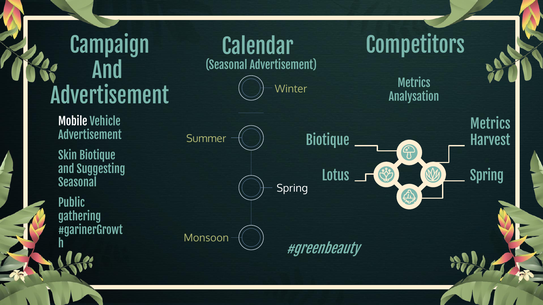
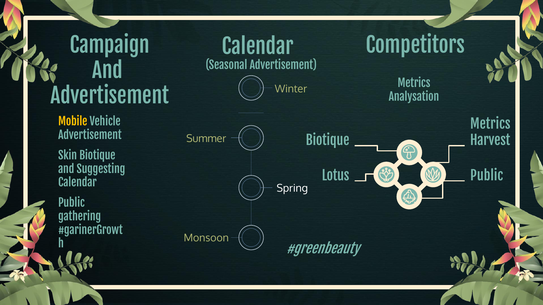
Mobile colour: white -> yellow
Lotus Spring: Spring -> Public
Seasonal at (77, 183): Seasonal -> Calendar
